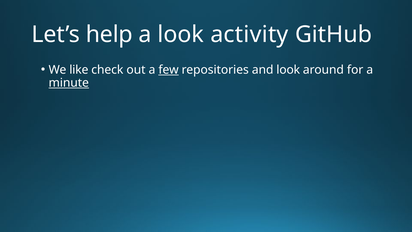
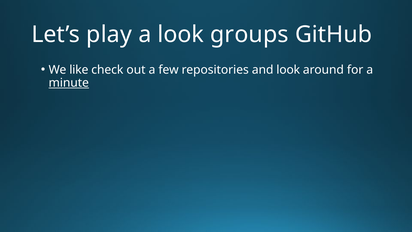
help: help -> play
activity: activity -> groups
few underline: present -> none
